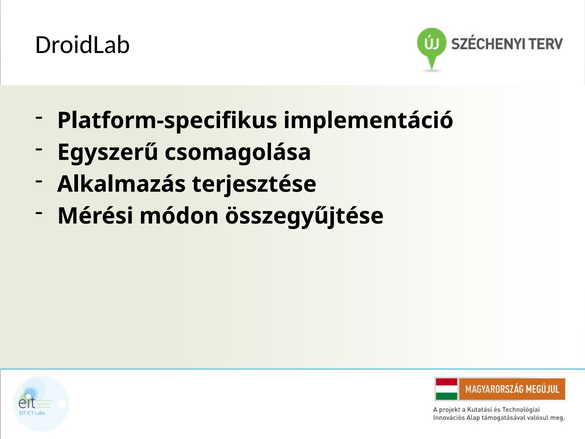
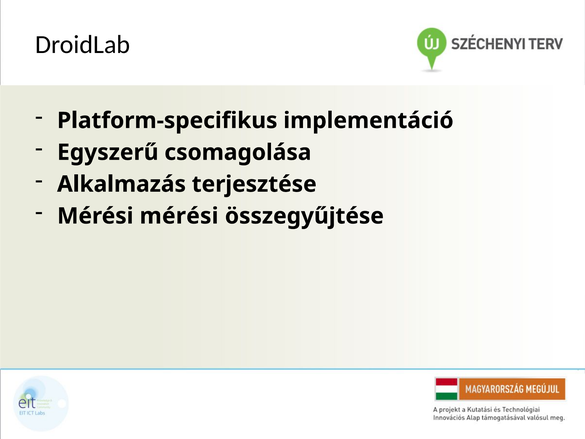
Mérési módon: módon -> mérési
